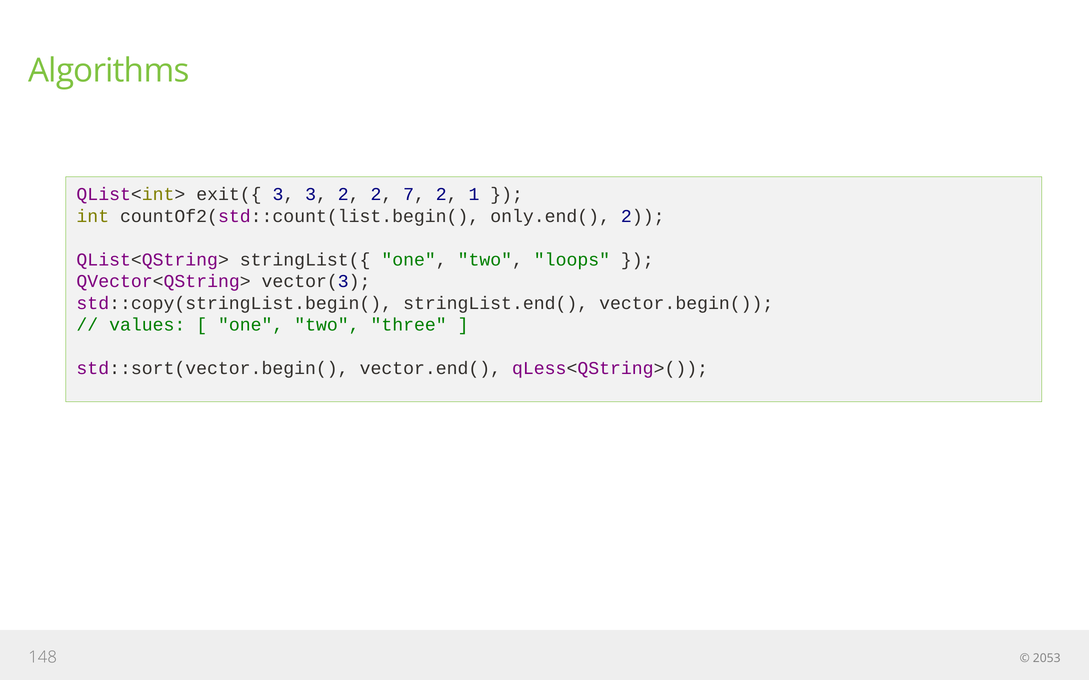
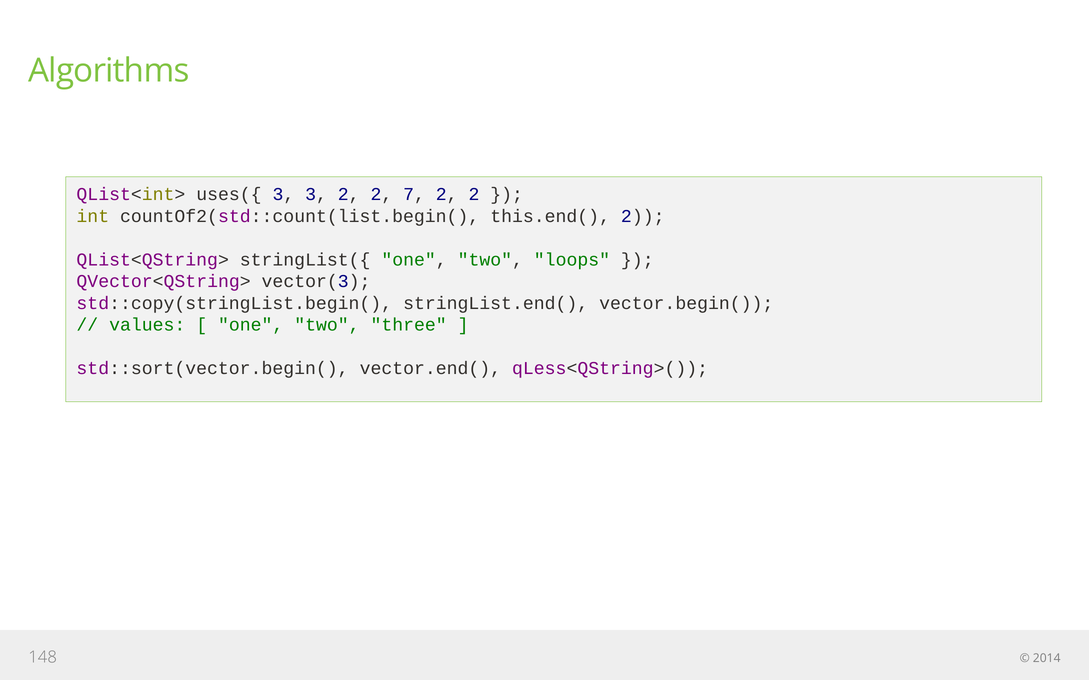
exit({: exit({ -> uses({
7 2 1: 1 -> 2
only.end(: only.end( -> this.end(
2053: 2053 -> 2014
